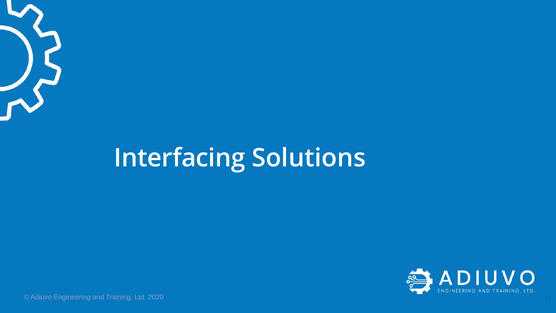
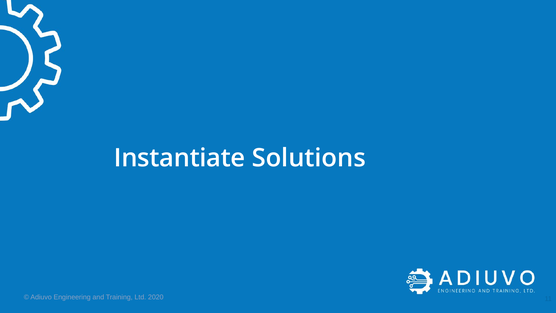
Interfacing: Interfacing -> Instantiate
